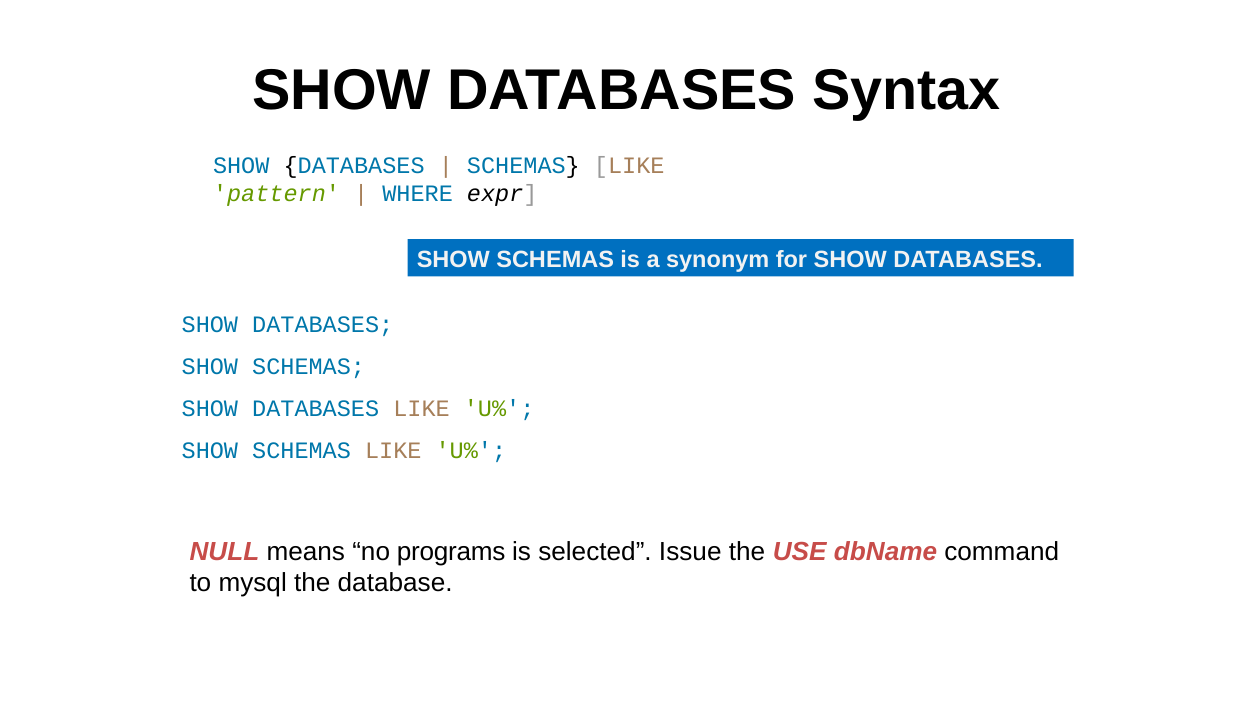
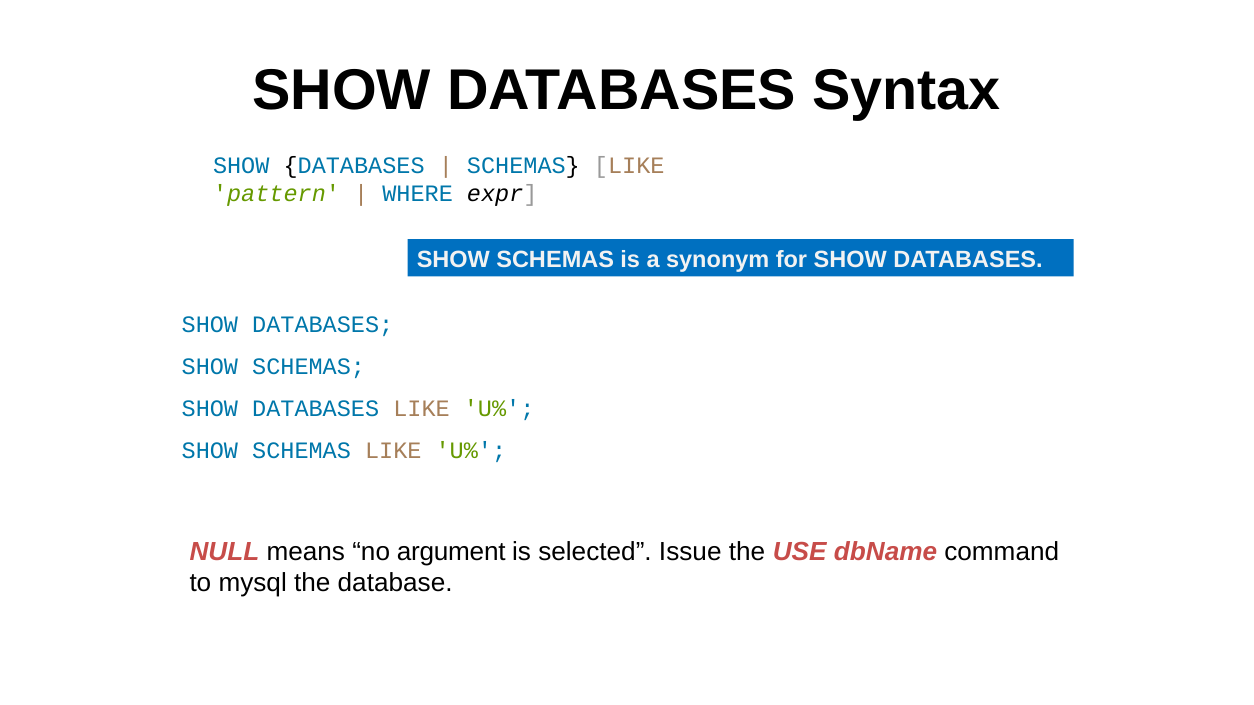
programs: programs -> argument
